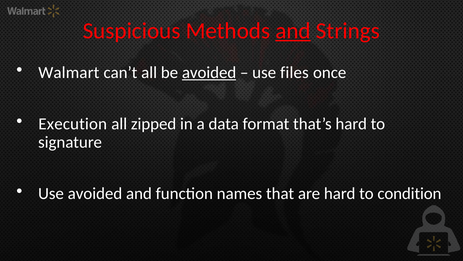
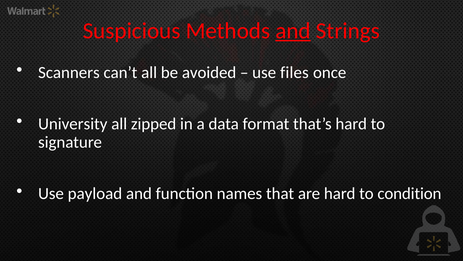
Walmart: Walmart -> Scanners
avoided at (209, 72) underline: present -> none
Execution: Execution -> University
Use avoided: avoided -> payload
